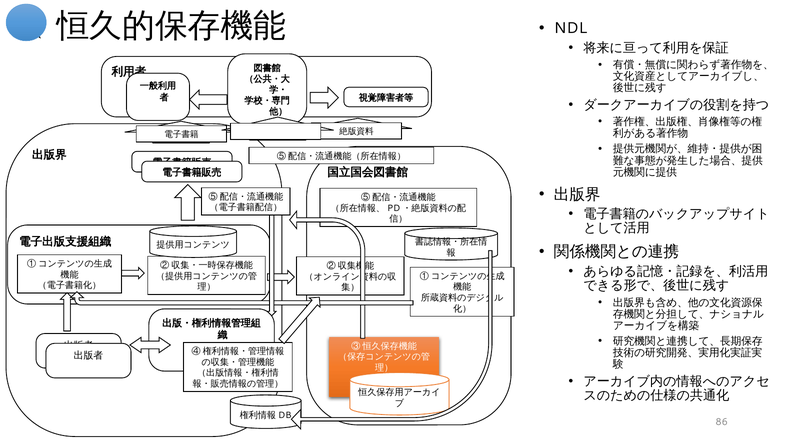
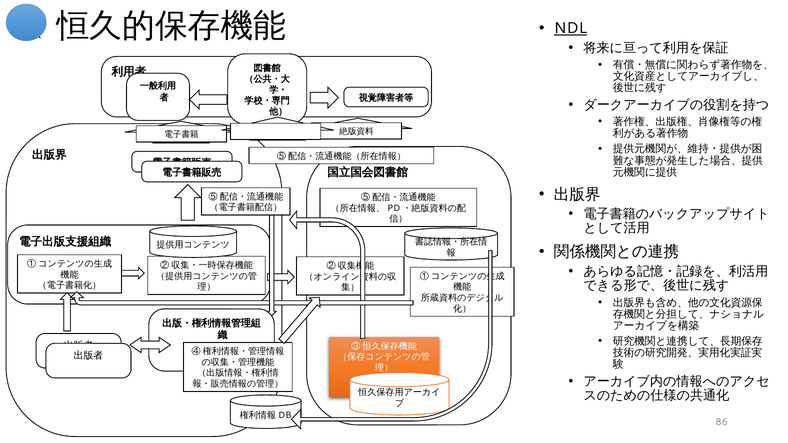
NDL underline: none -> present
